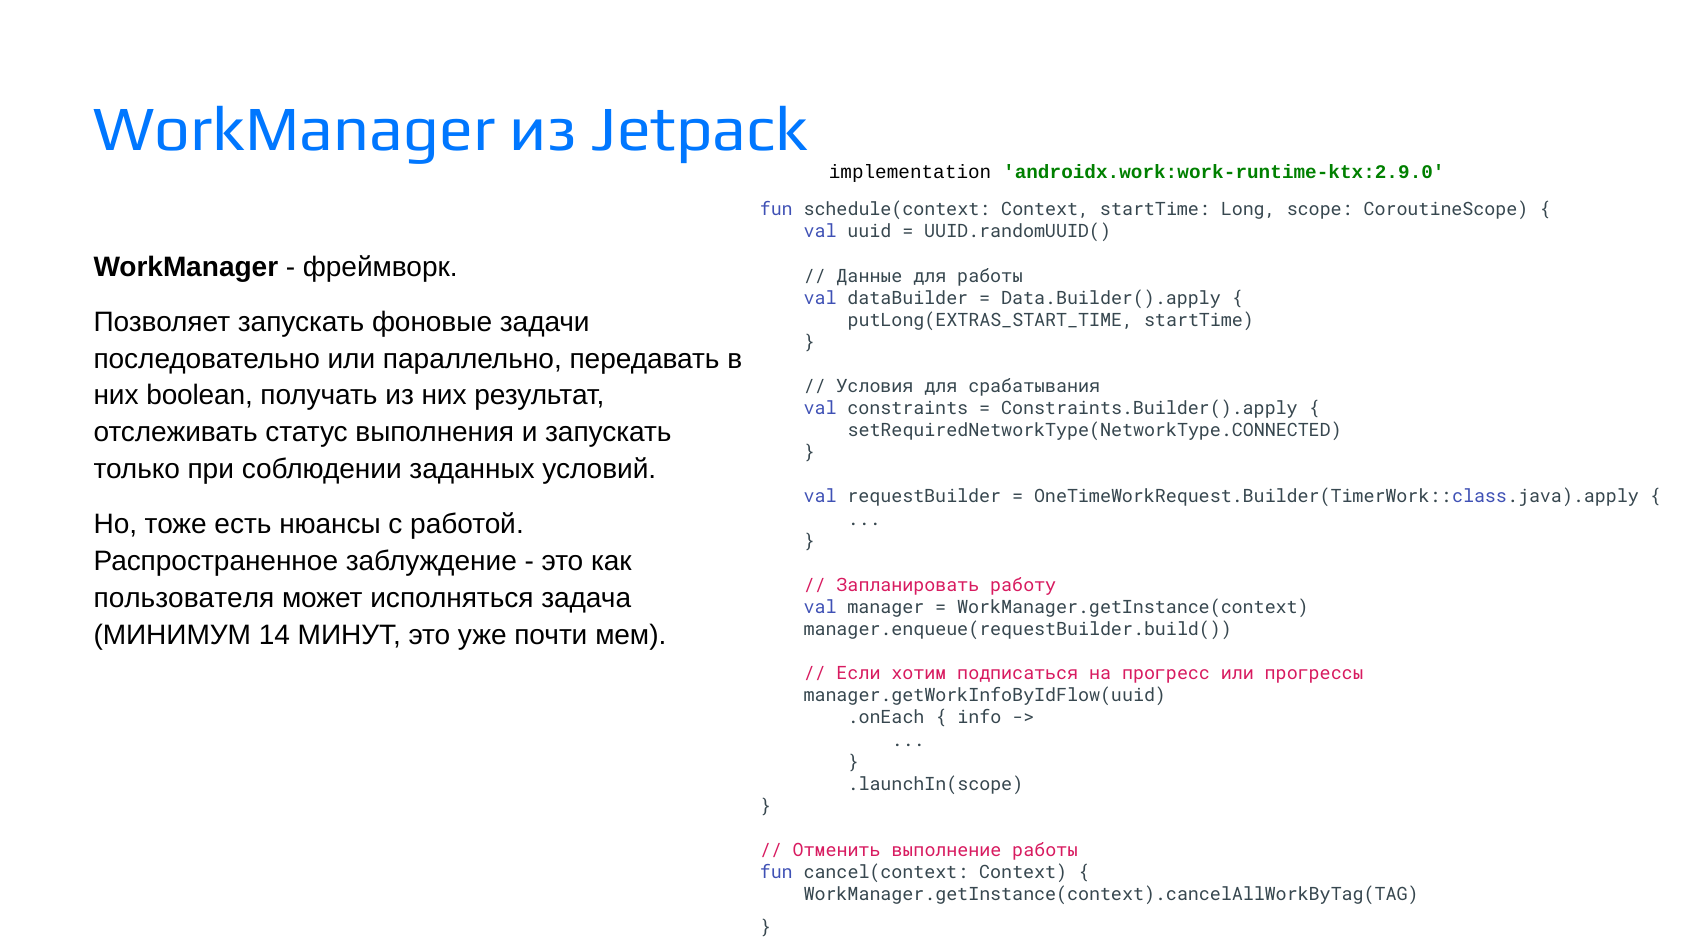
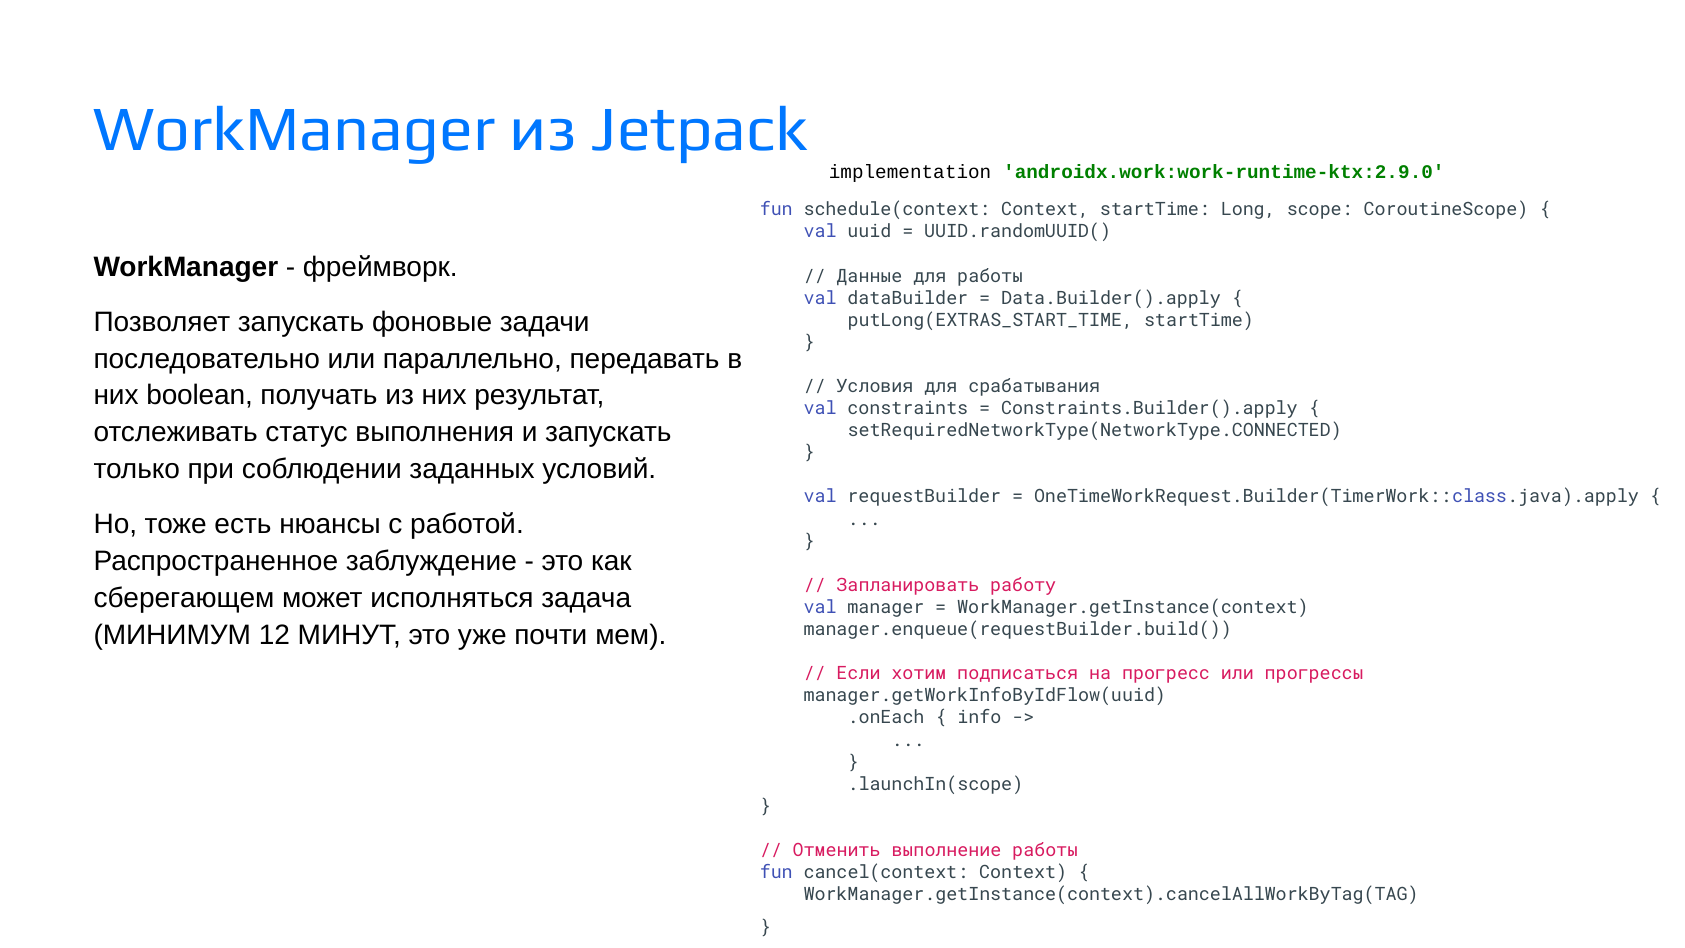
пользователя: пользователя -> сберегающем
14: 14 -> 12
